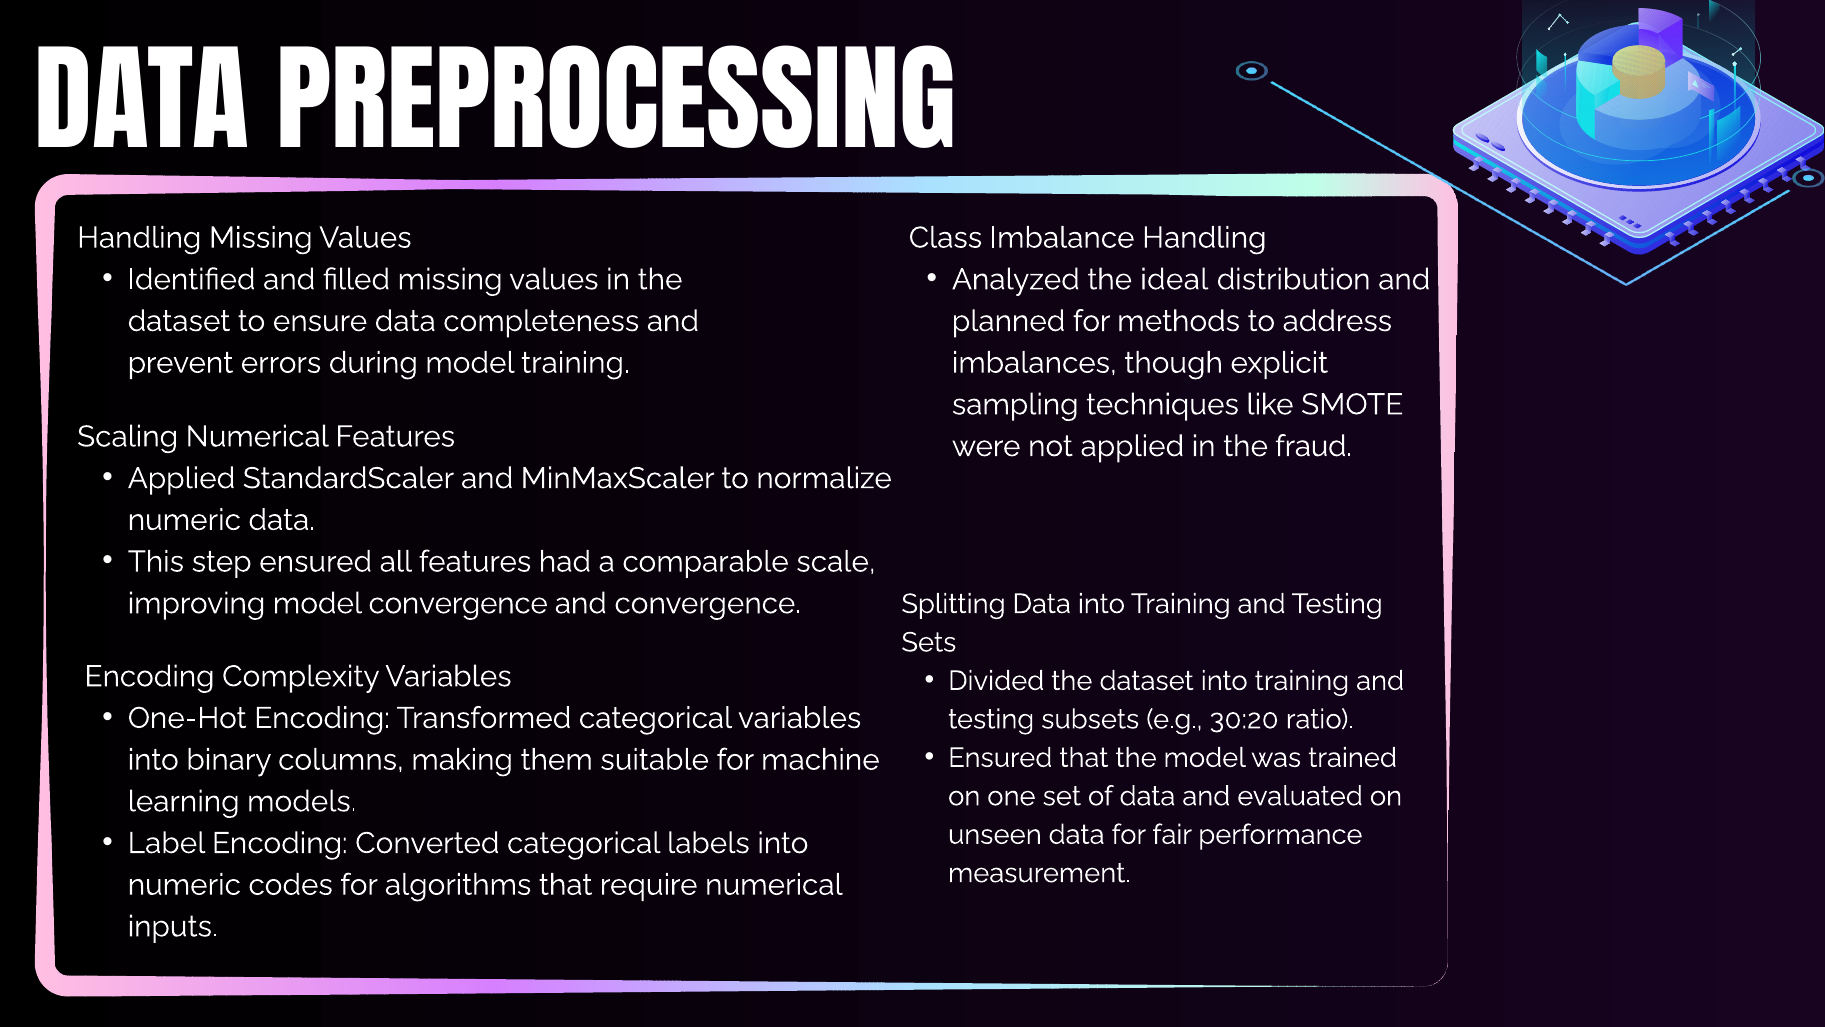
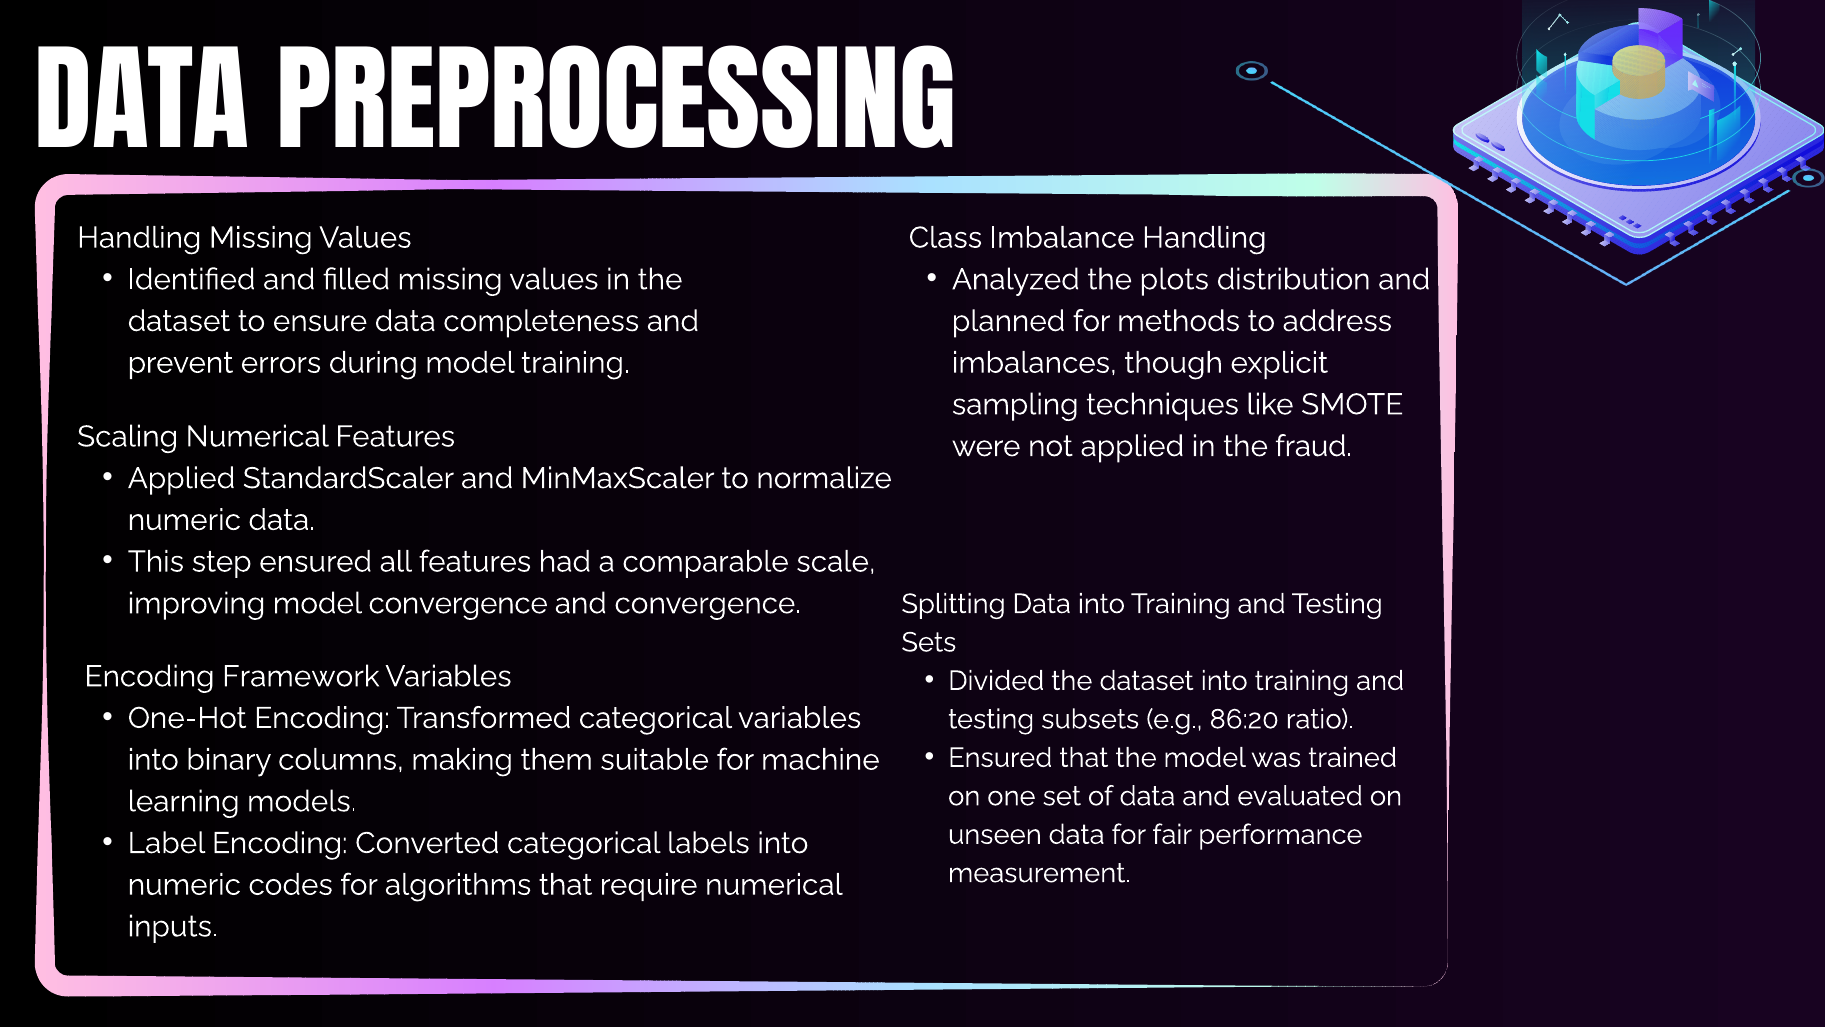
ideal: ideal -> plots
Complexity: Complexity -> Framework
30:20: 30:20 -> 86:20
